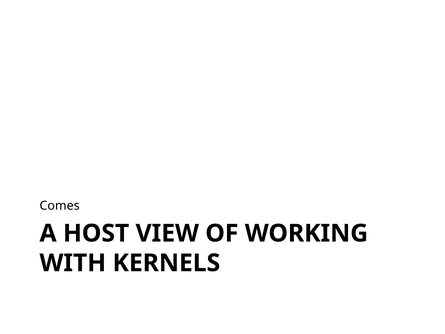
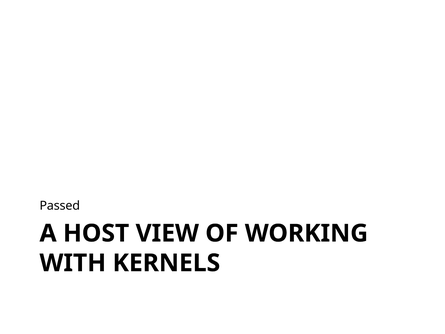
Comes: Comes -> Passed
